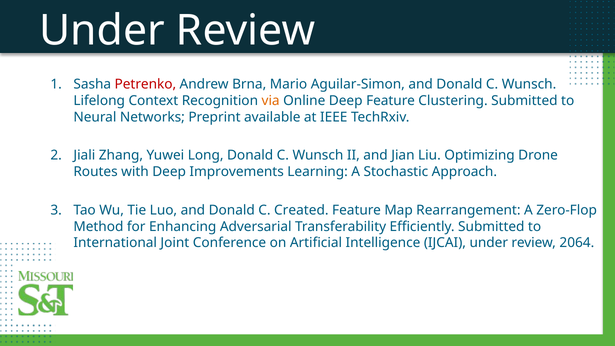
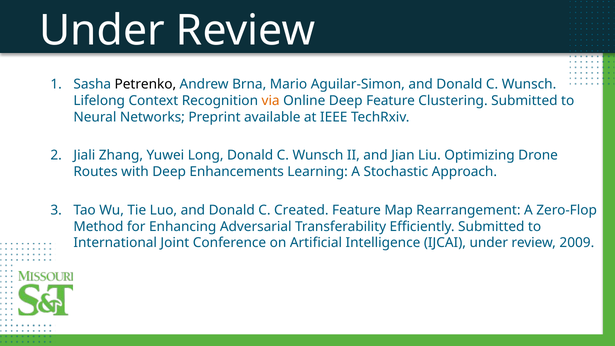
Petrenko colour: red -> black
Improvements: Improvements -> Enhancements
2064: 2064 -> 2009
